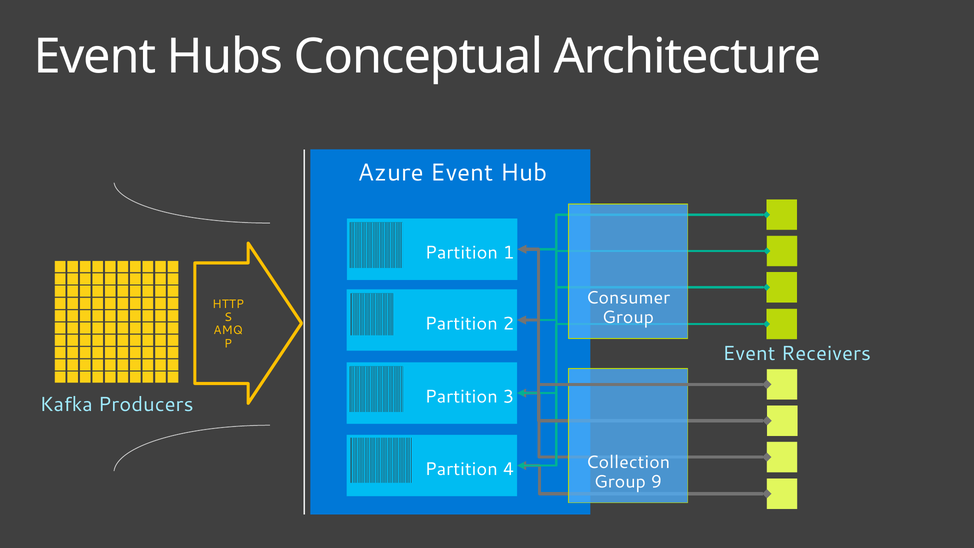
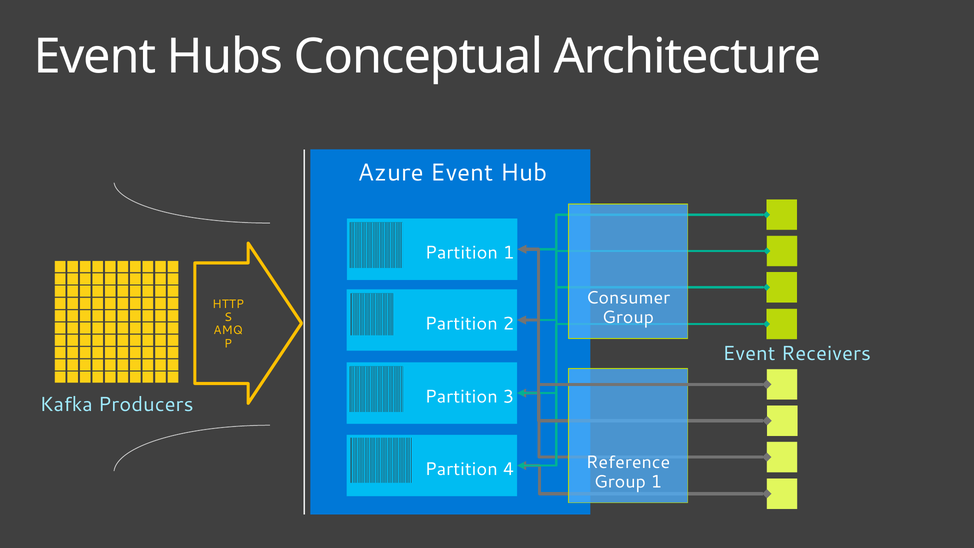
Collection: Collection -> Reference
Group 9: 9 -> 1
